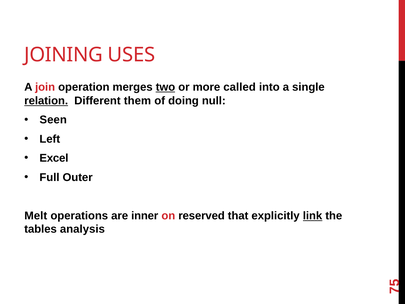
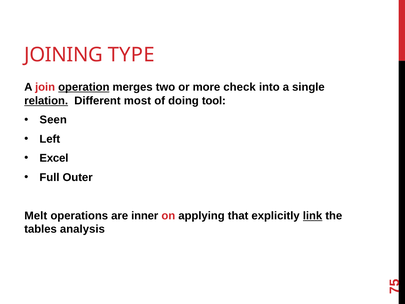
USES: USES -> TYPE
operation underline: none -> present
two underline: present -> none
called: called -> check
them: them -> most
null: null -> tool
reserved: reserved -> applying
